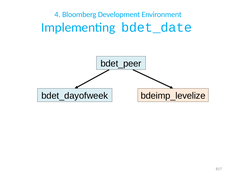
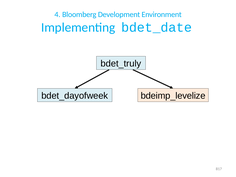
bdet_peer: bdet_peer -> bdet_truly
